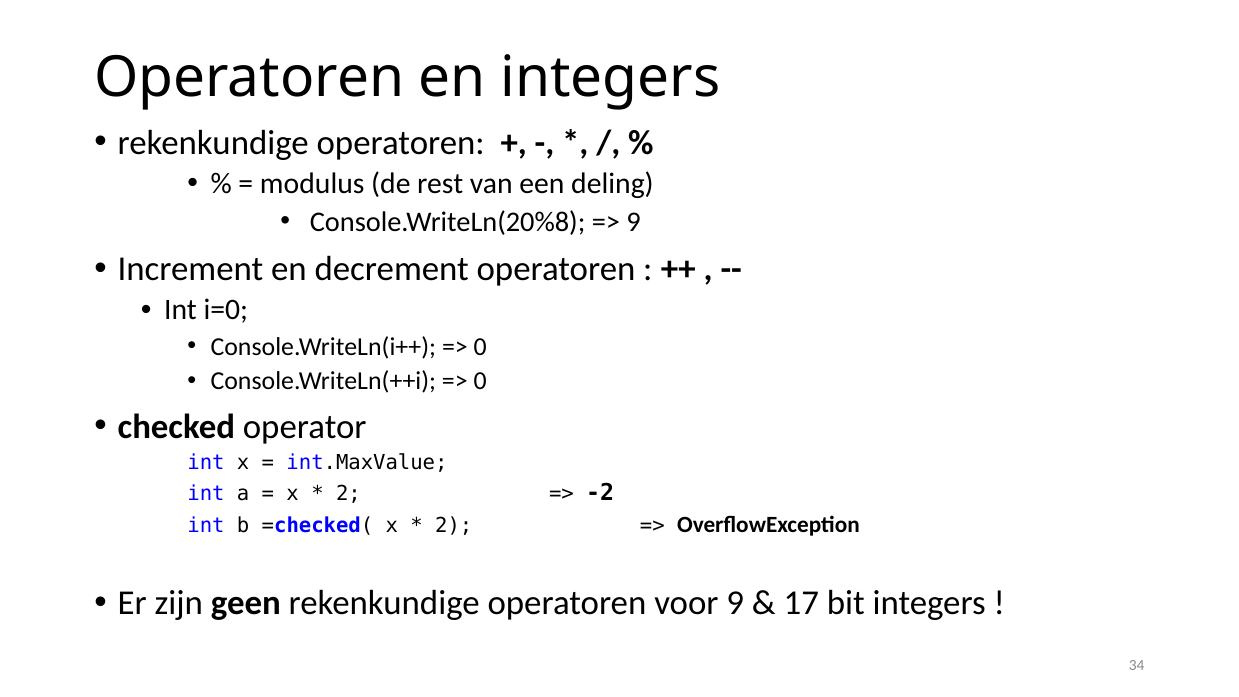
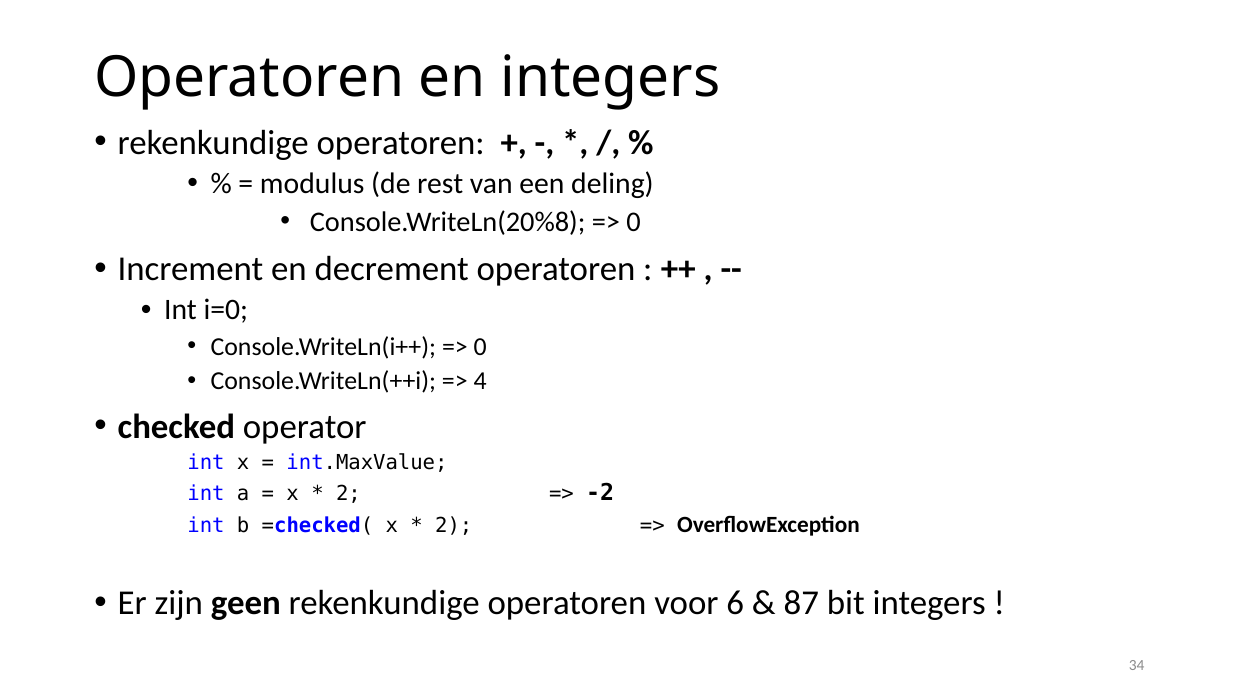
9 at (634, 222): 9 -> 0
0 at (480, 381): 0 -> 4
voor 9: 9 -> 6
17: 17 -> 87
